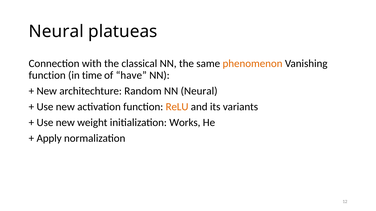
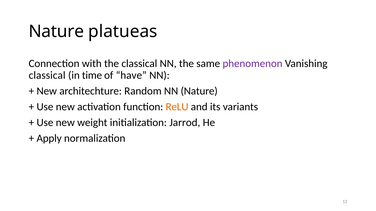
Neural at (56, 32): Neural -> Nature
phenomenon colour: orange -> purple
function at (47, 75): function -> classical
NN Neural: Neural -> Nature
Works: Works -> Jarrod
